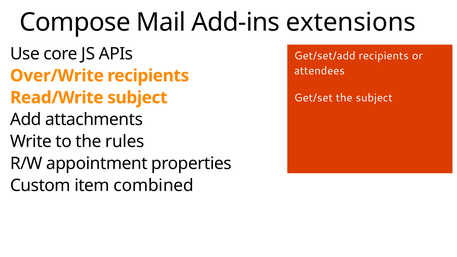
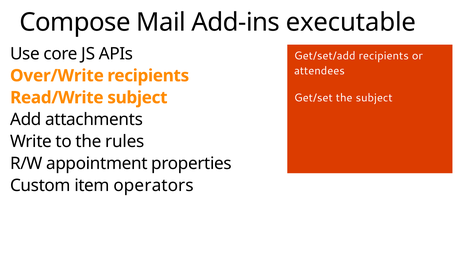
extensions: extensions -> executable
combined: combined -> operators
